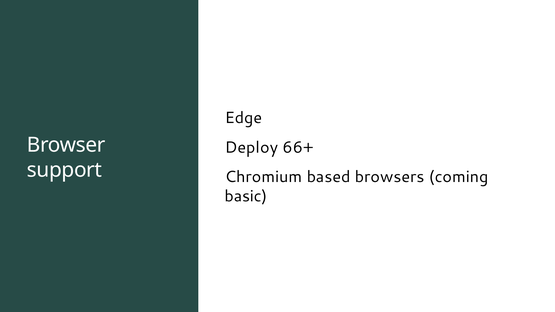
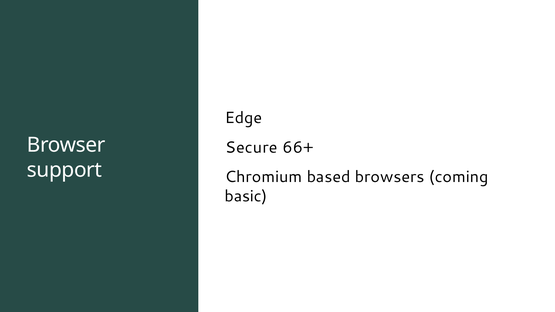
Deploy: Deploy -> Secure
